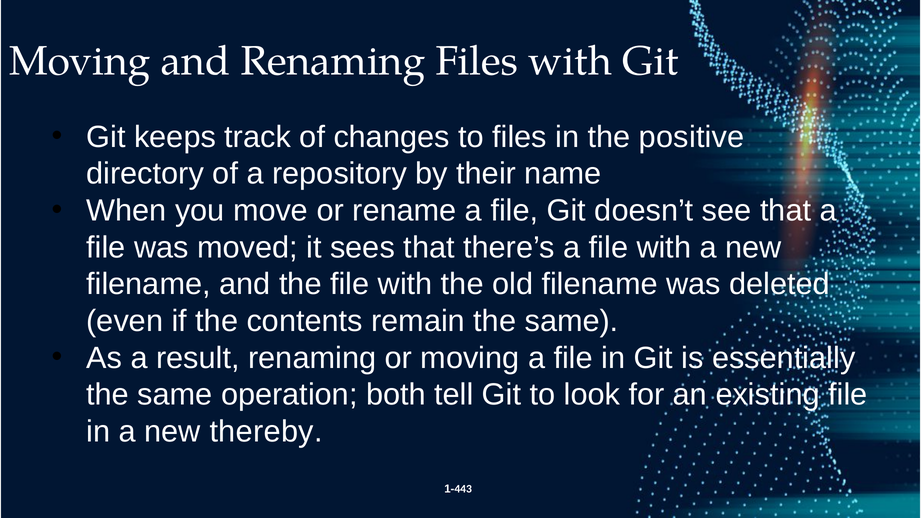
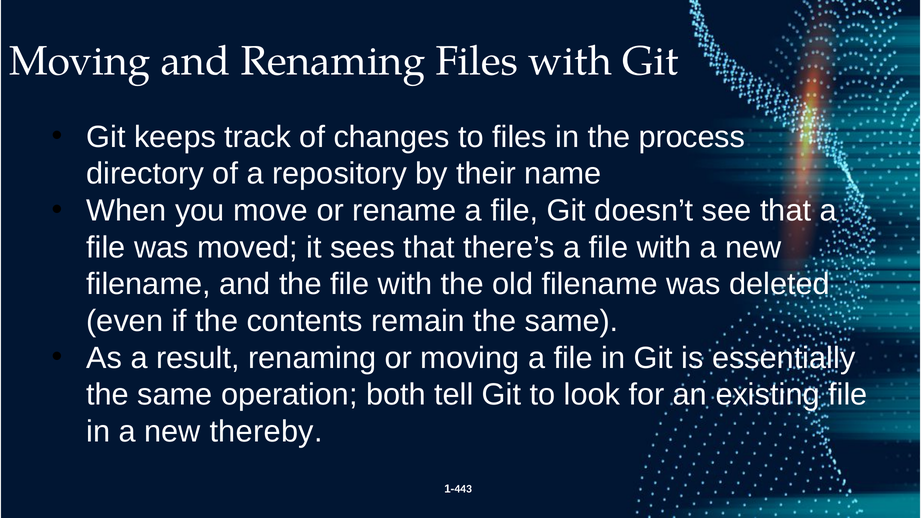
positive: positive -> process
